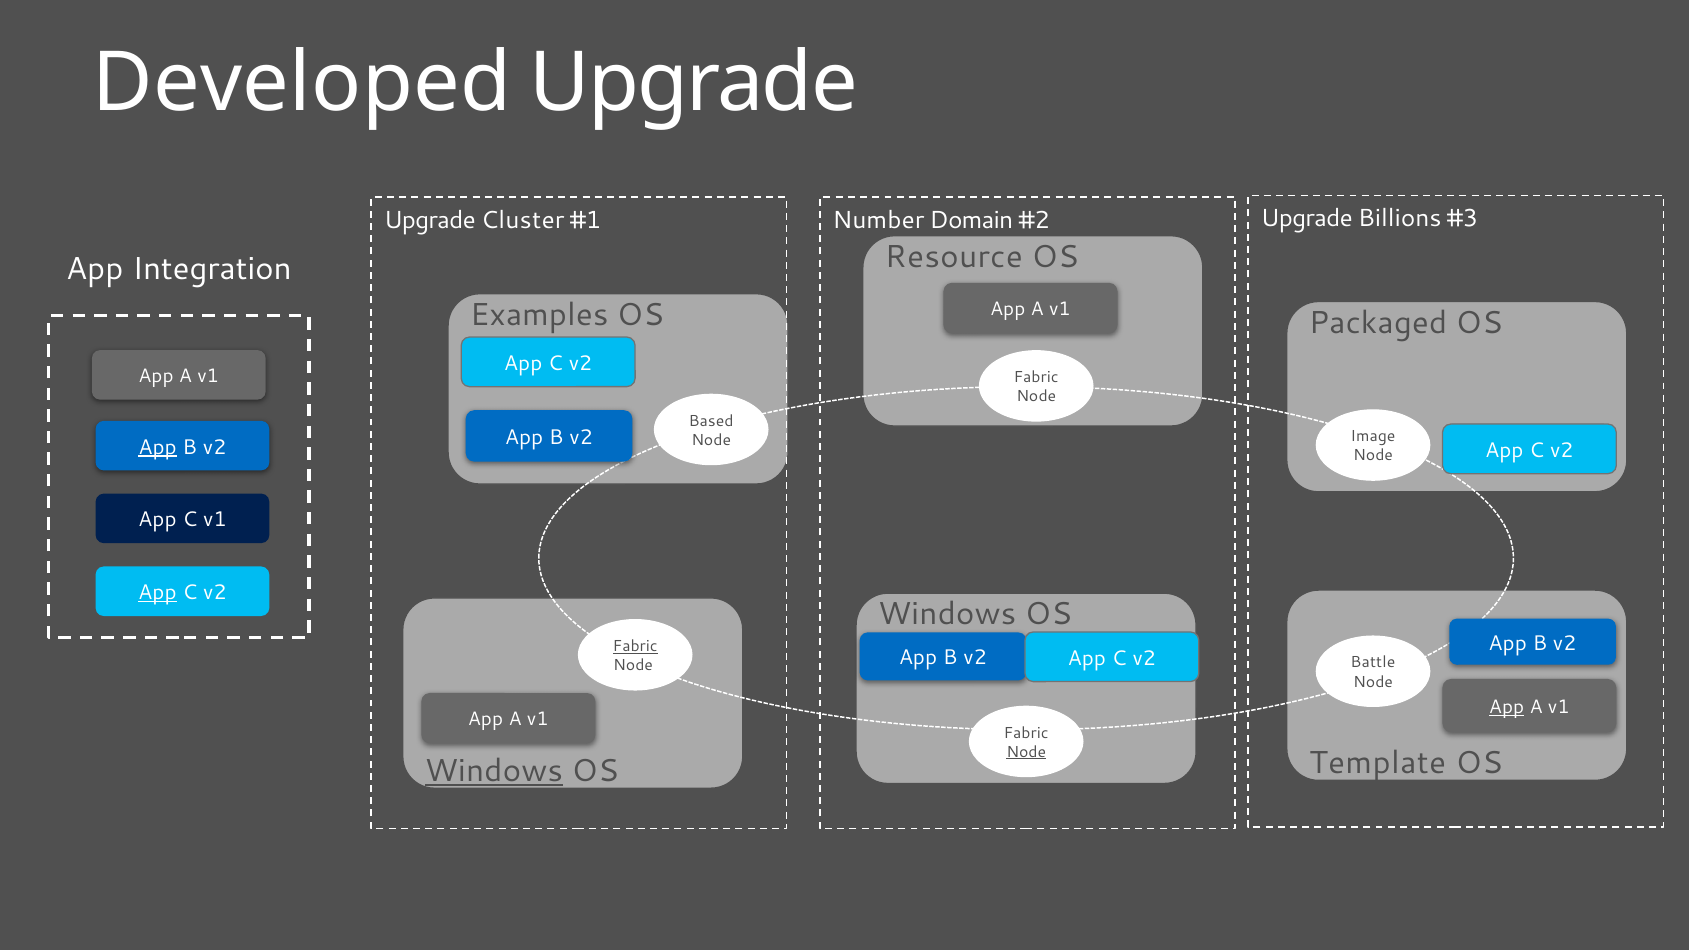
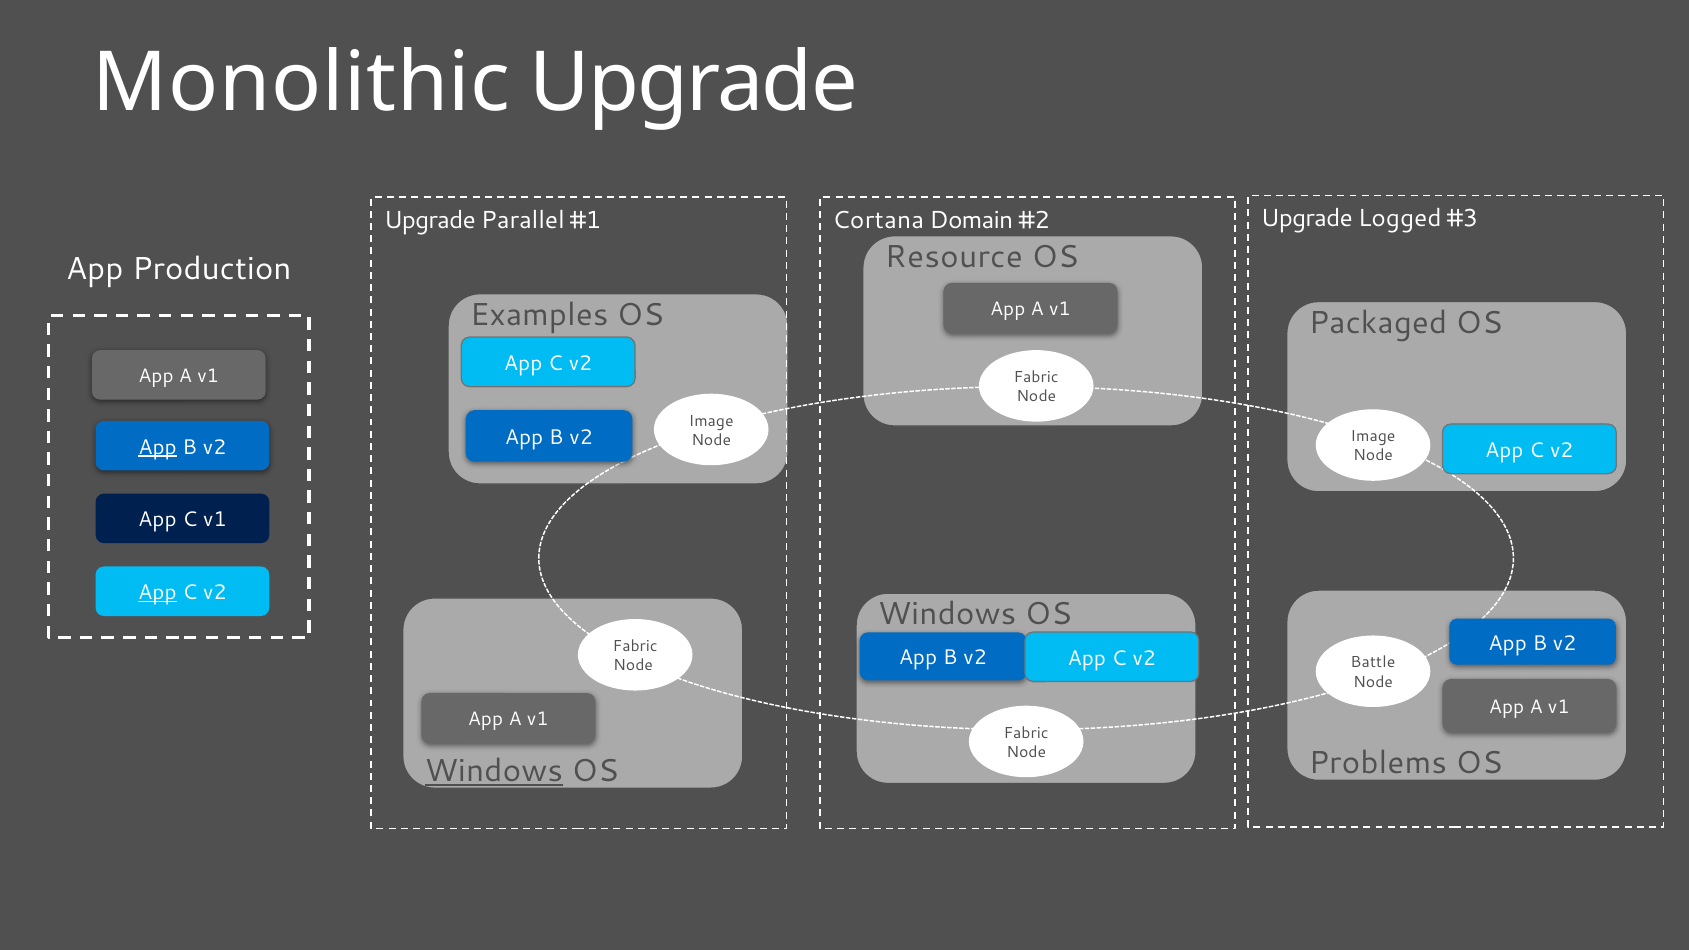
Developed: Developed -> Monolithic
Cluster: Cluster -> Parallel
Number: Number -> Cortana
Billions: Billions -> Logged
Integration: Integration -> Production
Based at (711, 421): Based -> Image
Fabric at (635, 646) underline: present -> none
App at (1507, 707) underline: present -> none
Node at (1026, 752) underline: present -> none
Template: Template -> Problems
